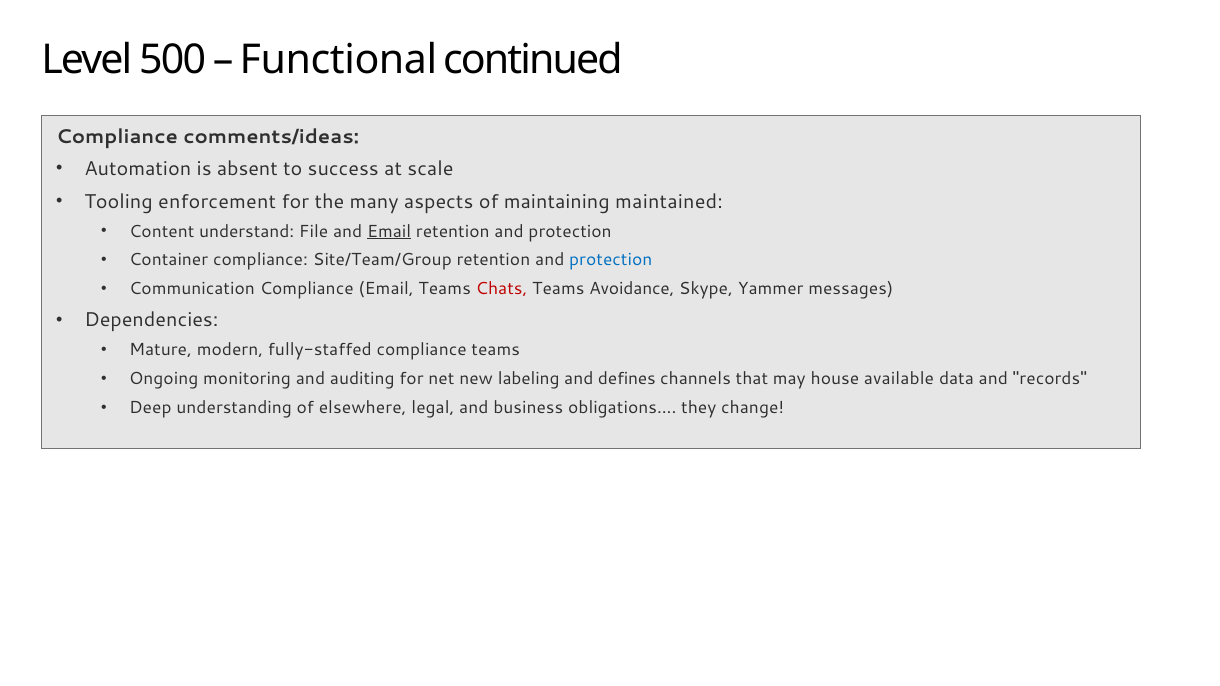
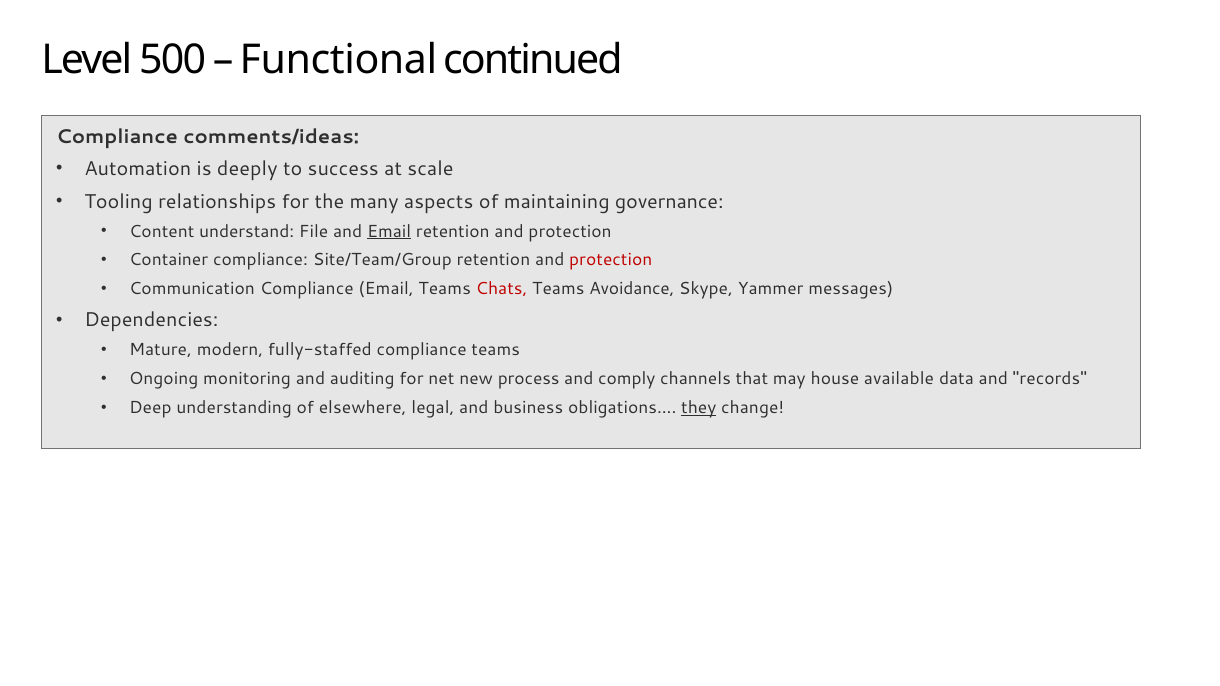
absent: absent -> deeply
enforcement: enforcement -> relationships
maintained: maintained -> governance
protection at (611, 260) colour: blue -> red
labeling: labeling -> process
defines: defines -> comply
they underline: none -> present
